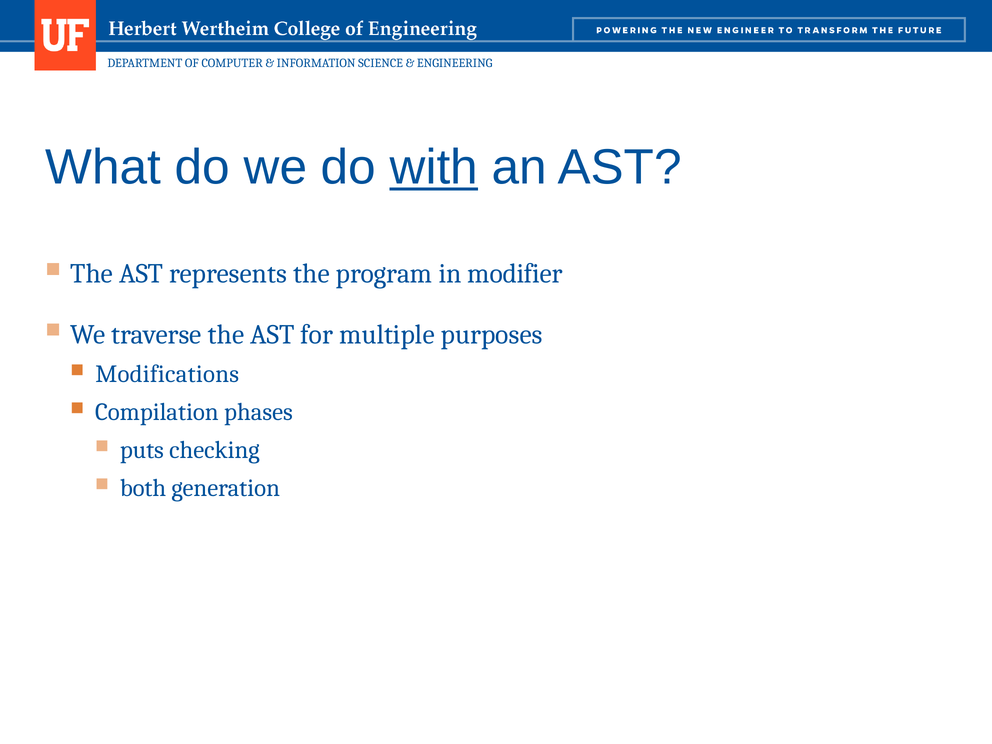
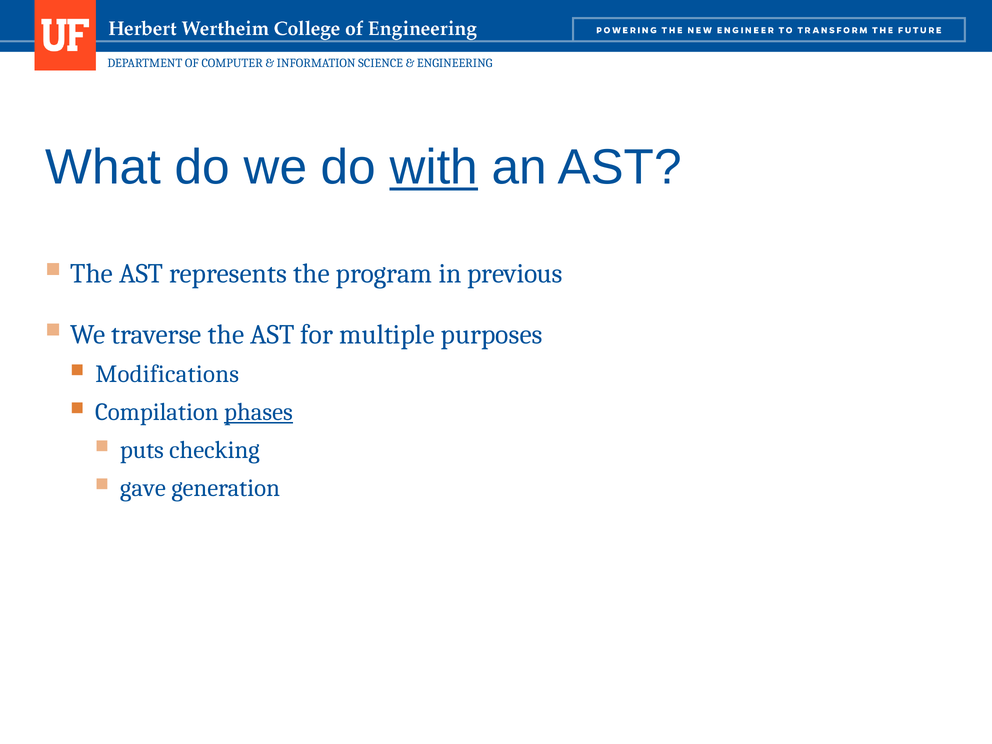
modifier: modifier -> previous
phases underline: none -> present
both: both -> gave
